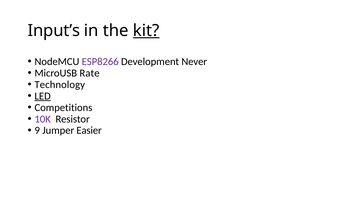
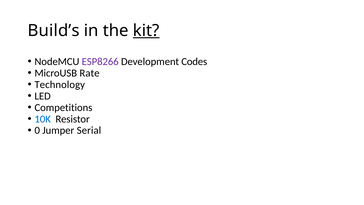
Input’s: Input’s -> Build’s
Never: Never -> Codes
LED underline: present -> none
10K colour: purple -> blue
9: 9 -> 0
Easier: Easier -> Serial
